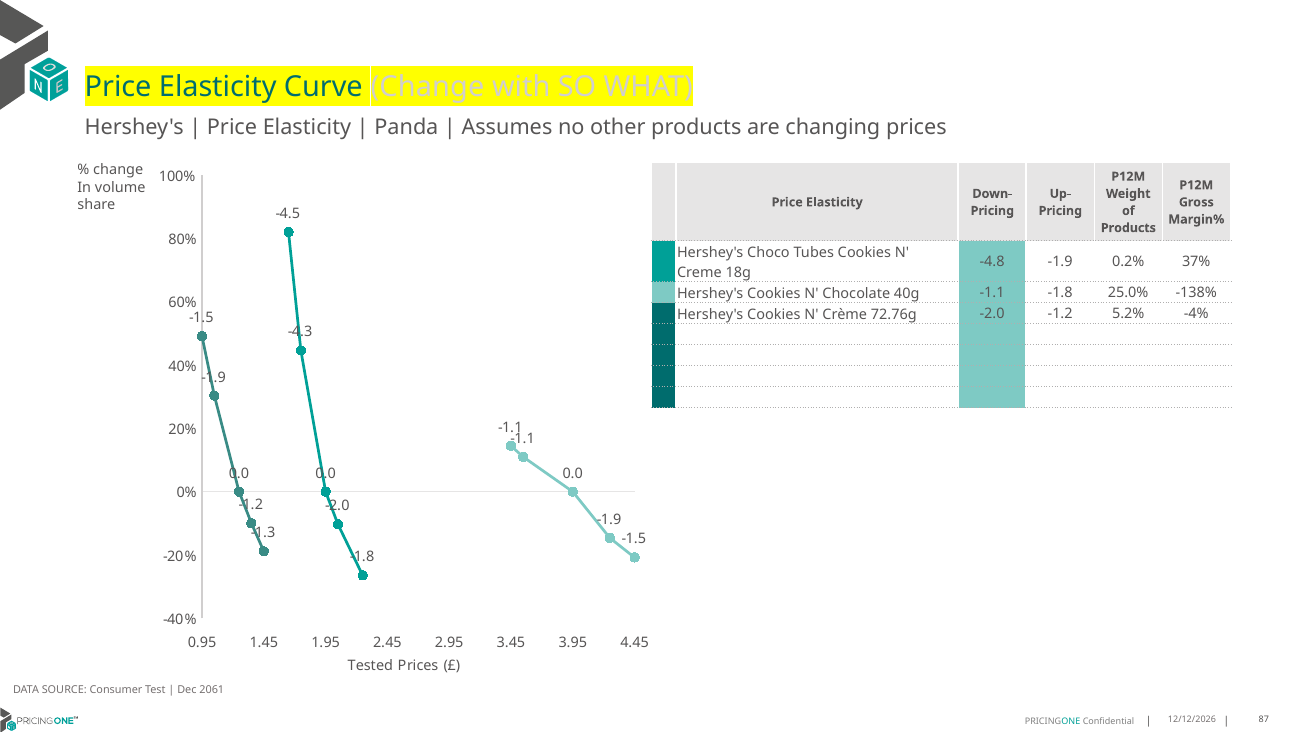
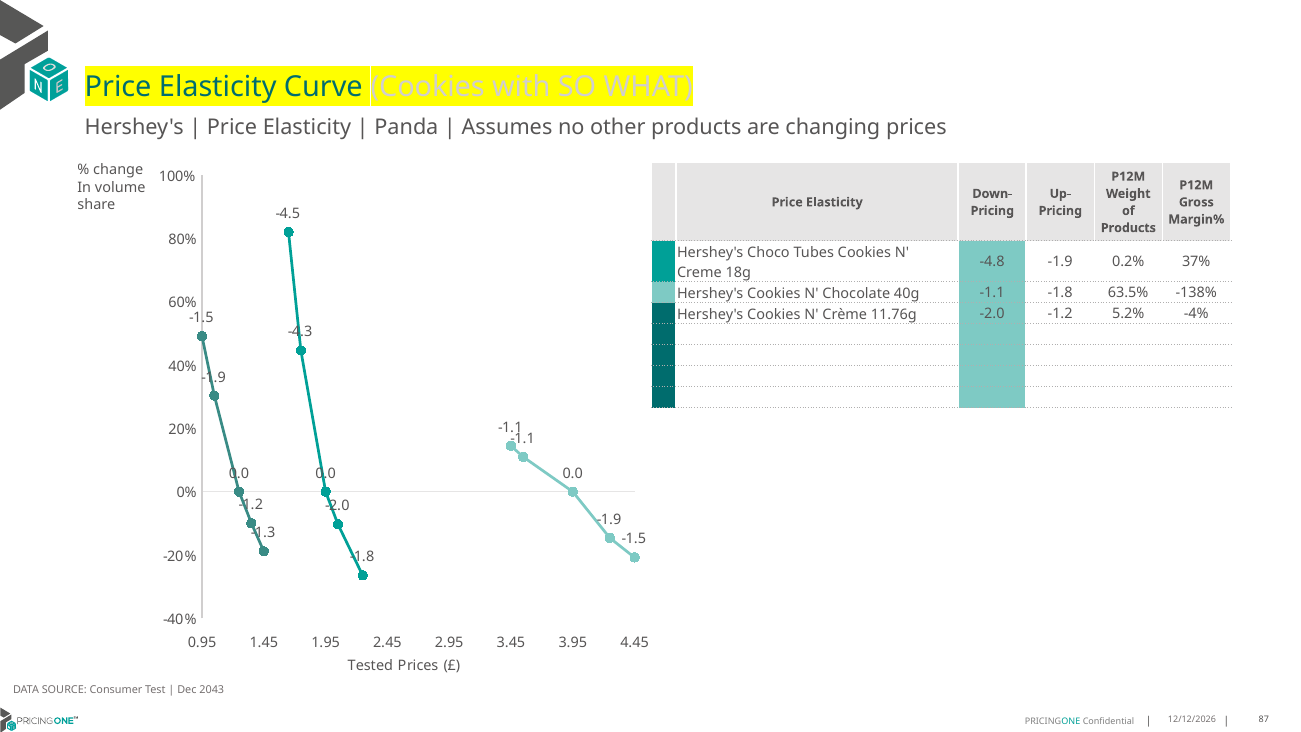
Curve Change: Change -> Cookies
25.0%: 25.0% -> 63.5%
72.76g: 72.76g -> 11.76g
2061: 2061 -> 2043
